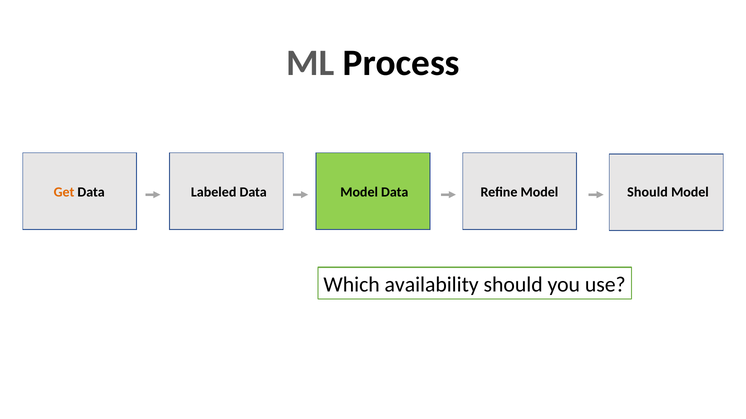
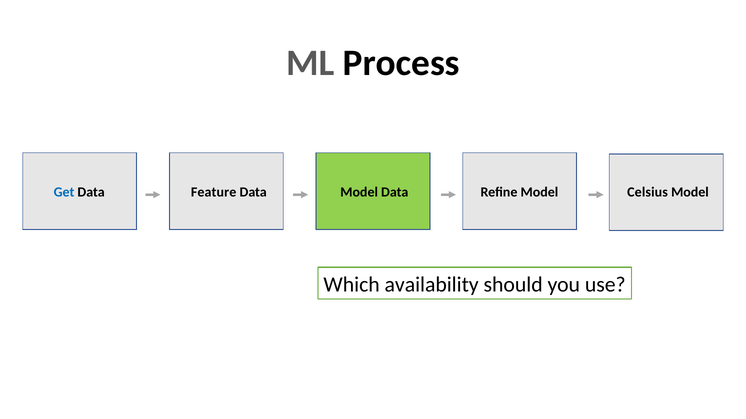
Get colour: orange -> blue
Labeled: Labeled -> Feature
Model Should: Should -> Celsius
